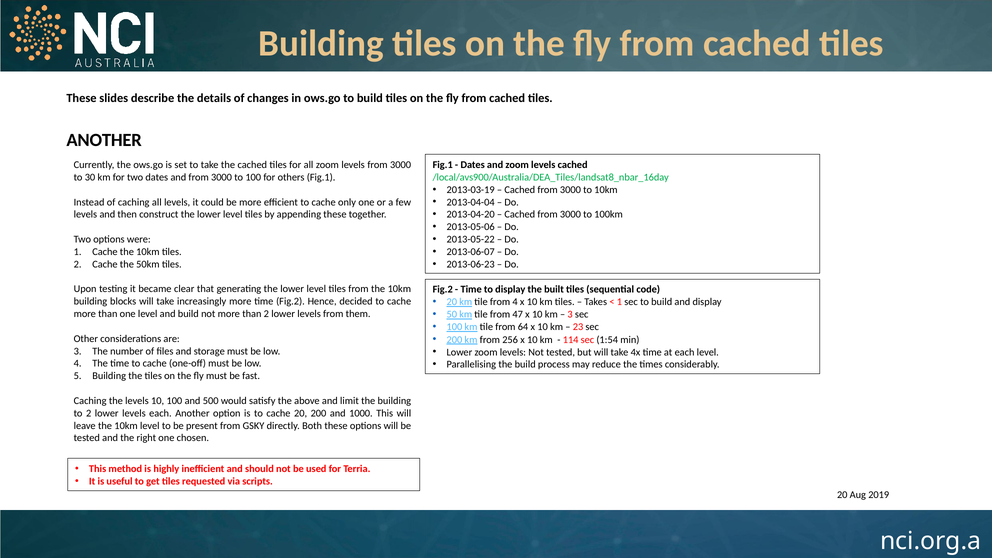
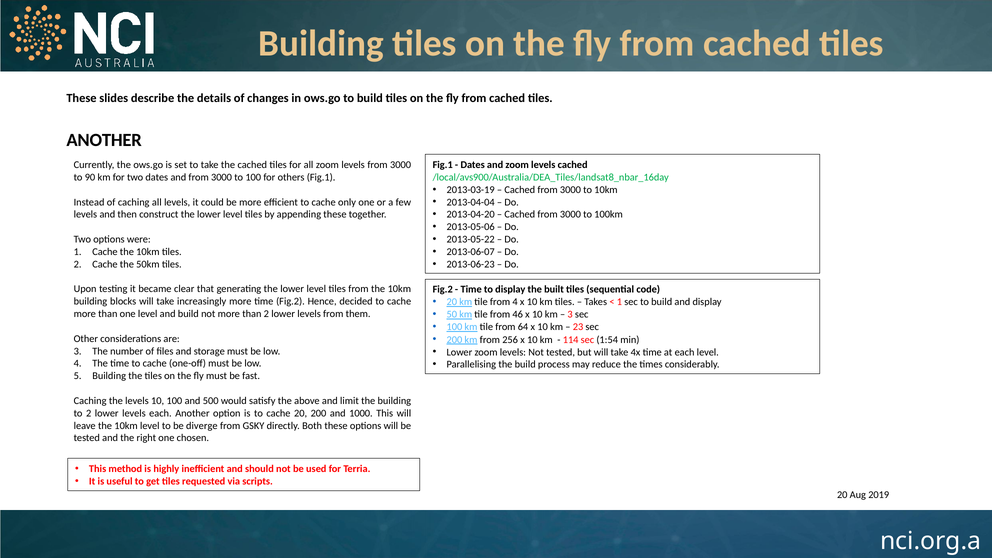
30: 30 -> 90
47: 47 -> 46
present: present -> diverge
